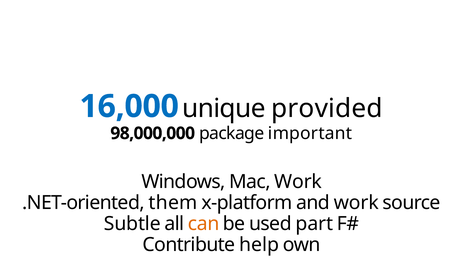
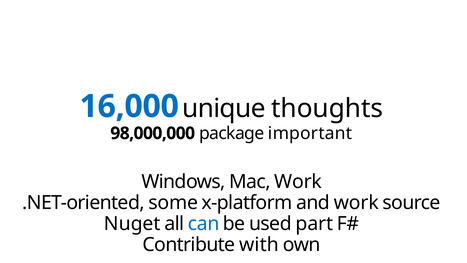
provided: provided -> thoughts
them: them -> some
Subtle: Subtle -> Nuget
can colour: orange -> blue
help: help -> with
